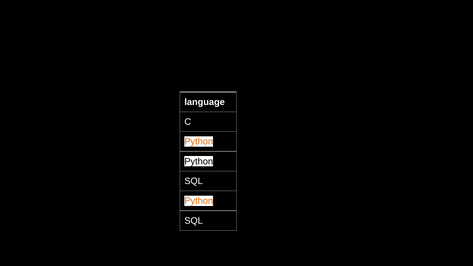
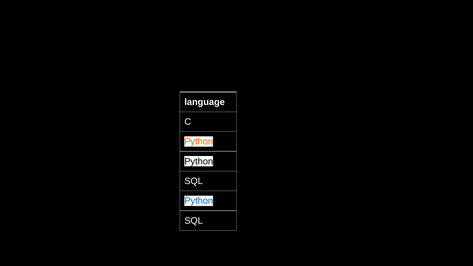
Python at (199, 201) colour: orange -> blue
